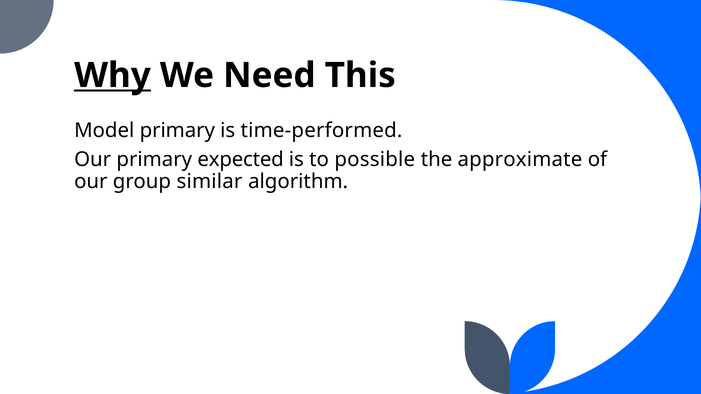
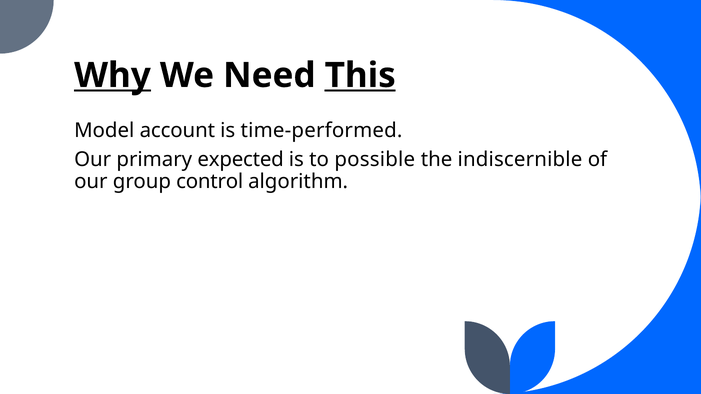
This underline: none -> present
Model primary: primary -> account
approximate: approximate -> indiscernible
similar: similar -> control
